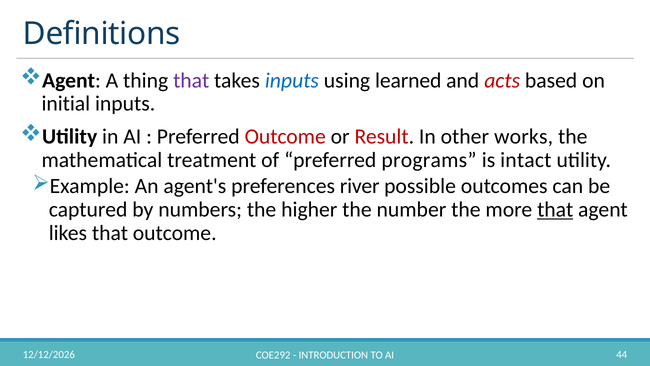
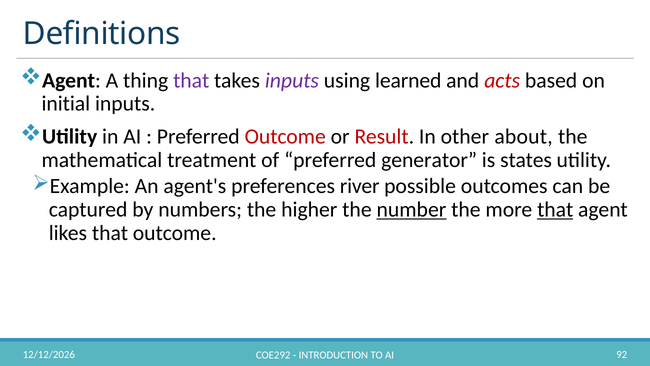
inputs at (292, 80) colour: blue -> purple
works: works -> about
programs: programs -> generator
intact: intact -> states
number underline: none -> present
44: 44 -> 92
